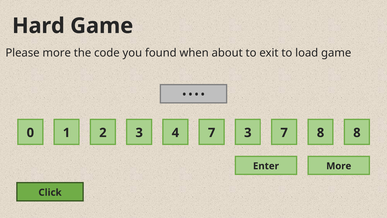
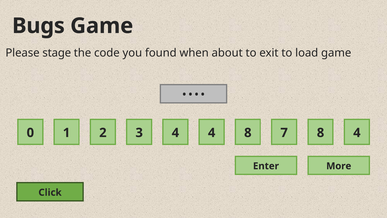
Hard: Hard -> Bugs
Please more: more -> stage
4 7: 7 -> 4
1 3: 3 -> 8
0 8: 8 -> 4
